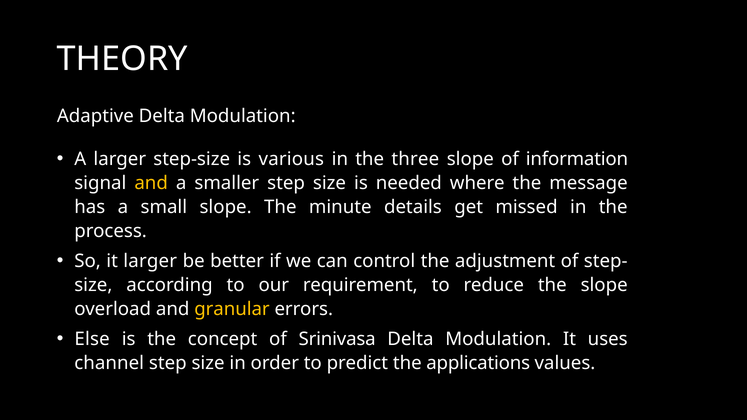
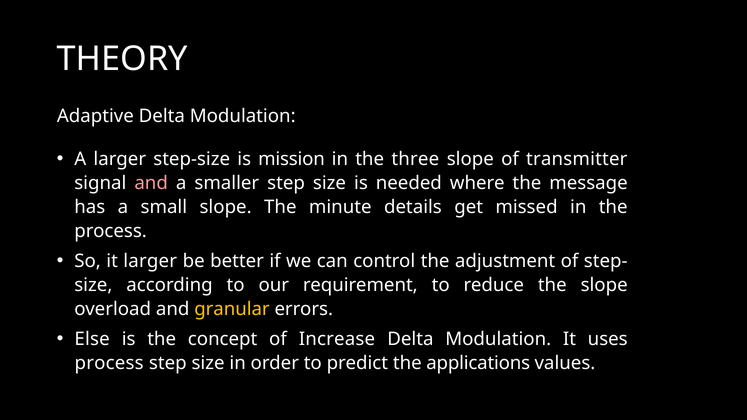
various: various -> mission
information: information -> transmitter
and at (151, 183) colour: yellow -> pink
Srinivasa: Srinivasa -> Increase
channel at (109, 363): channel -> process
